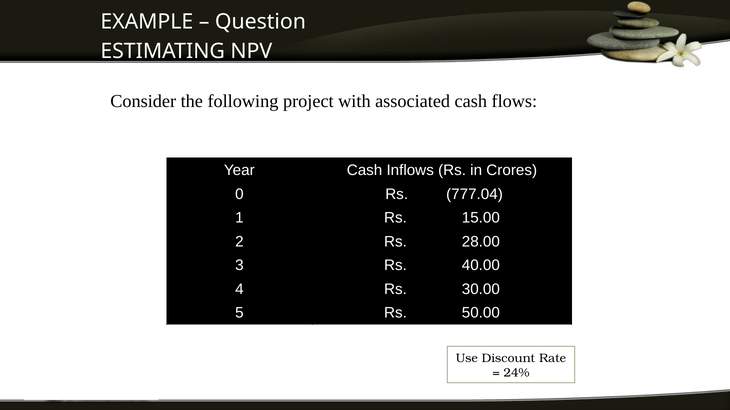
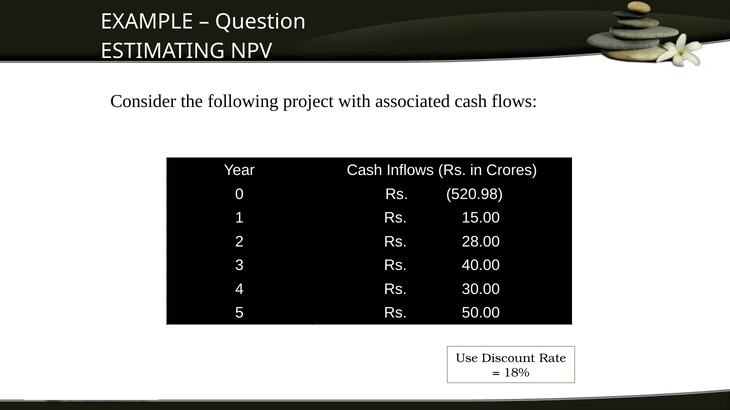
777.04: 777.04 -> 520.98
24%: 24% -> 18%
